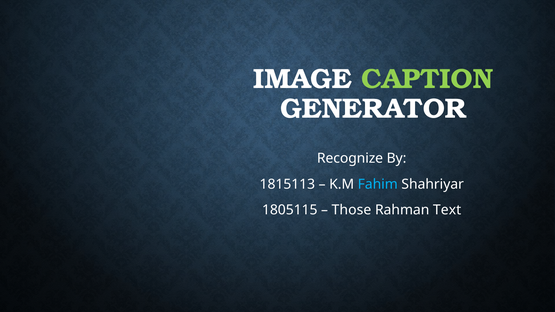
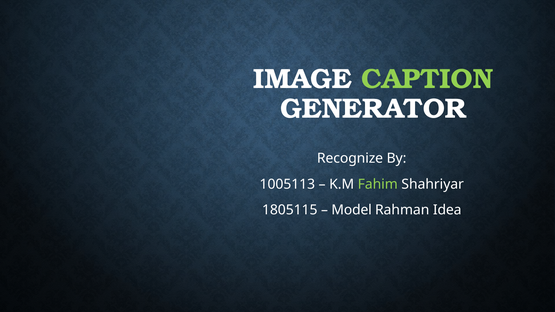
1815113: 1815113 -> 1005113
Fahim colour: light blue -> light green
Those: Those -> Model
Text: Text -> Idea
